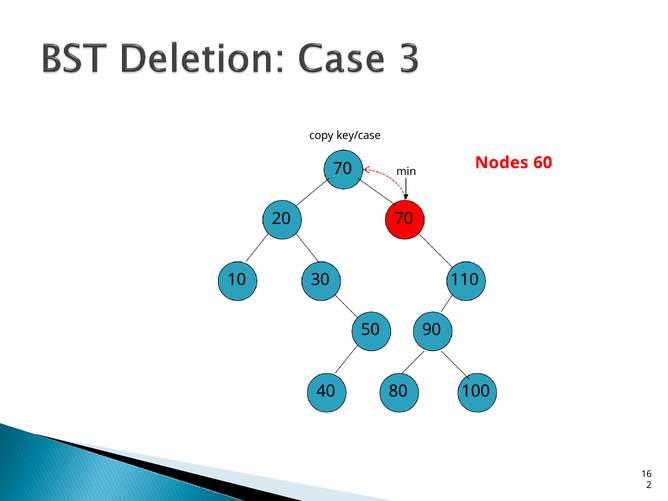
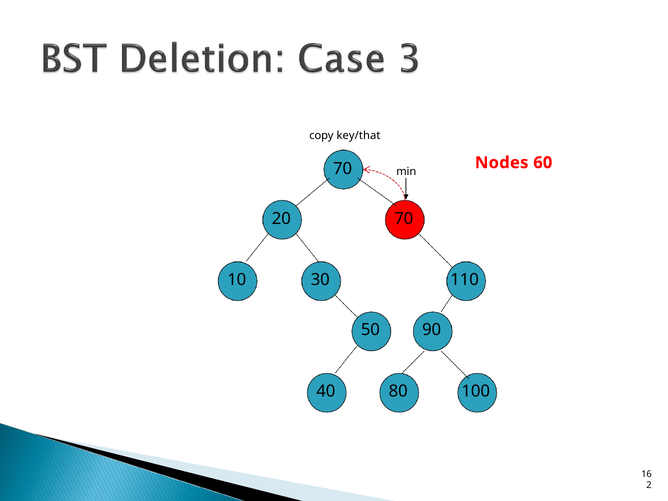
key/case: key/case -> key/that
